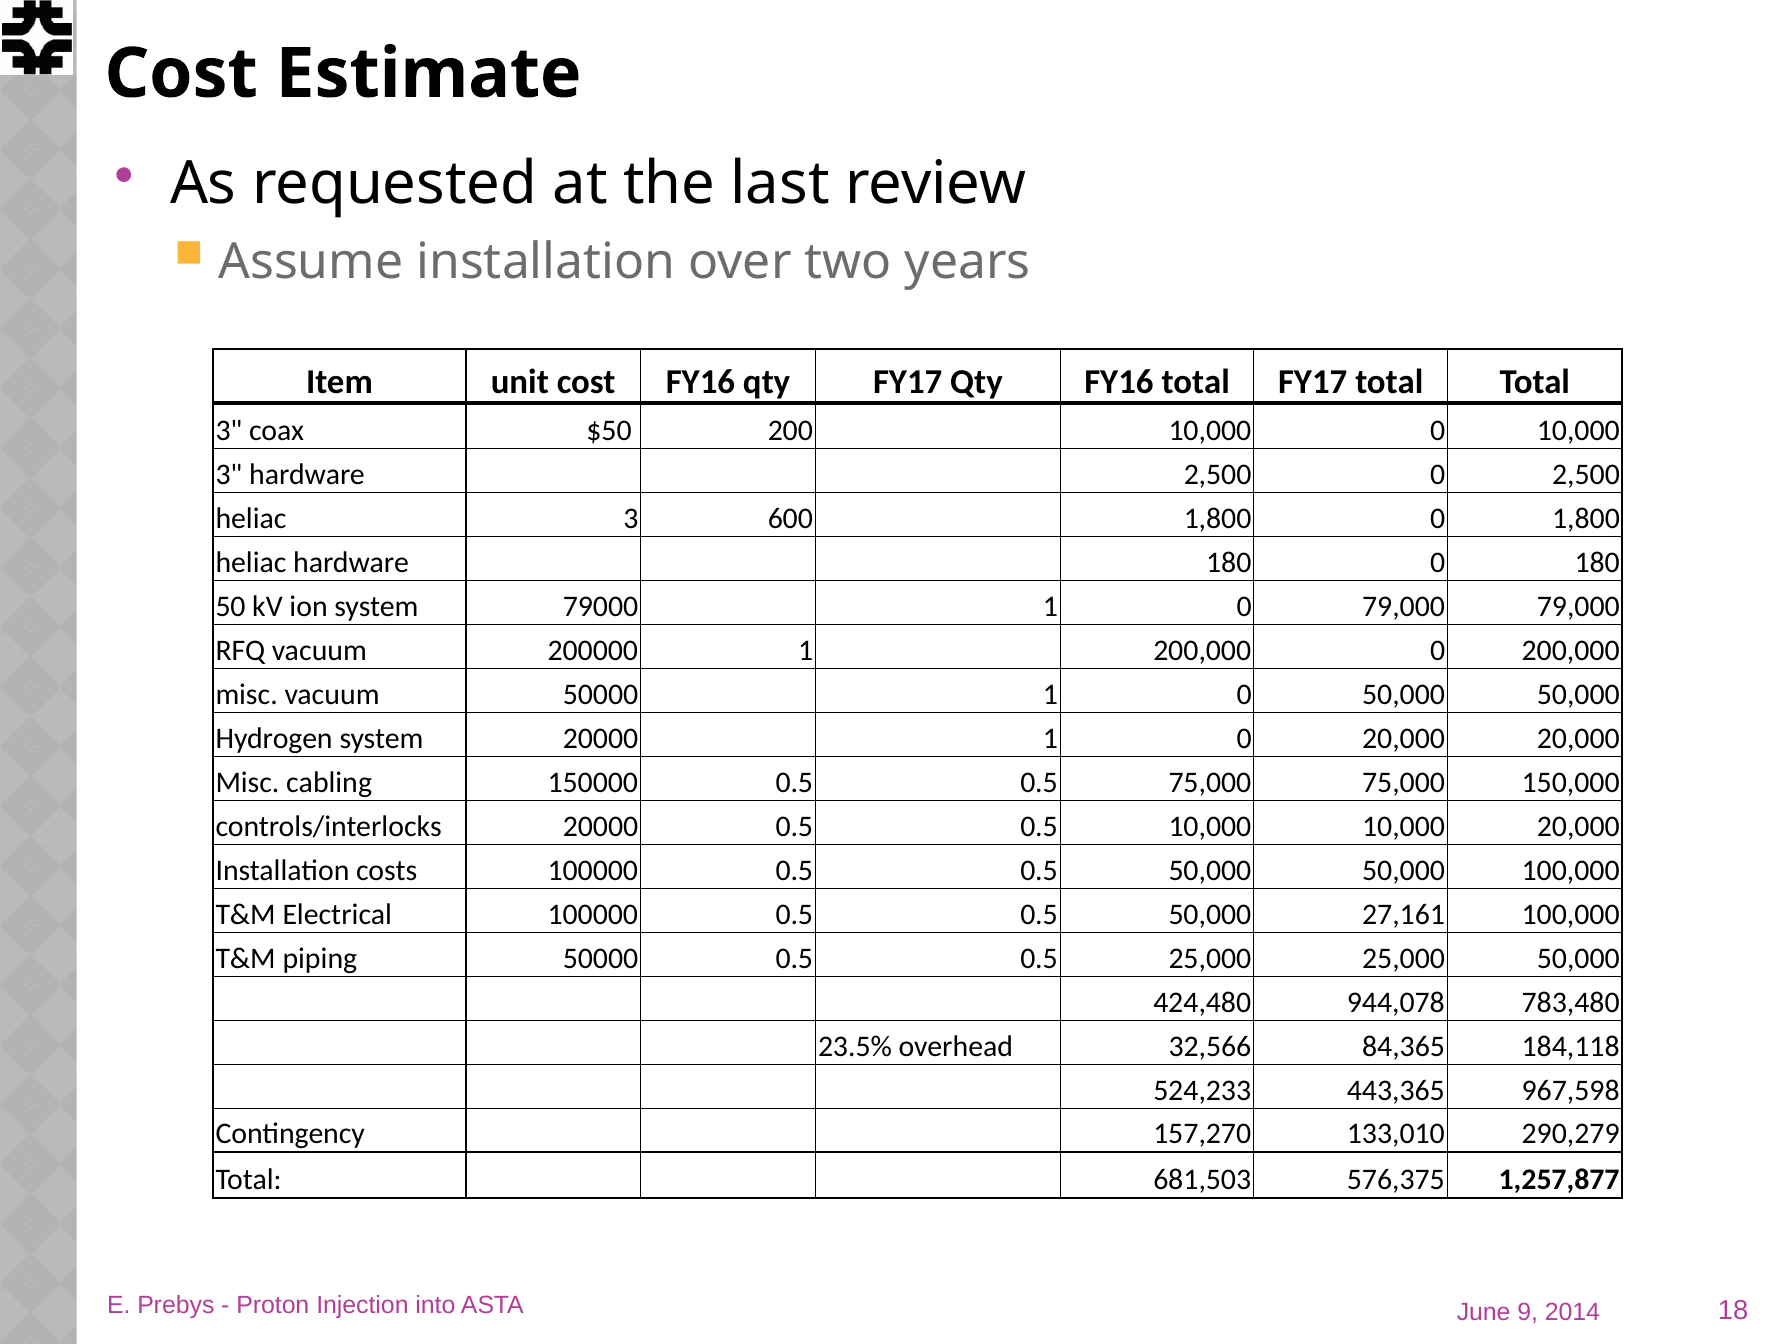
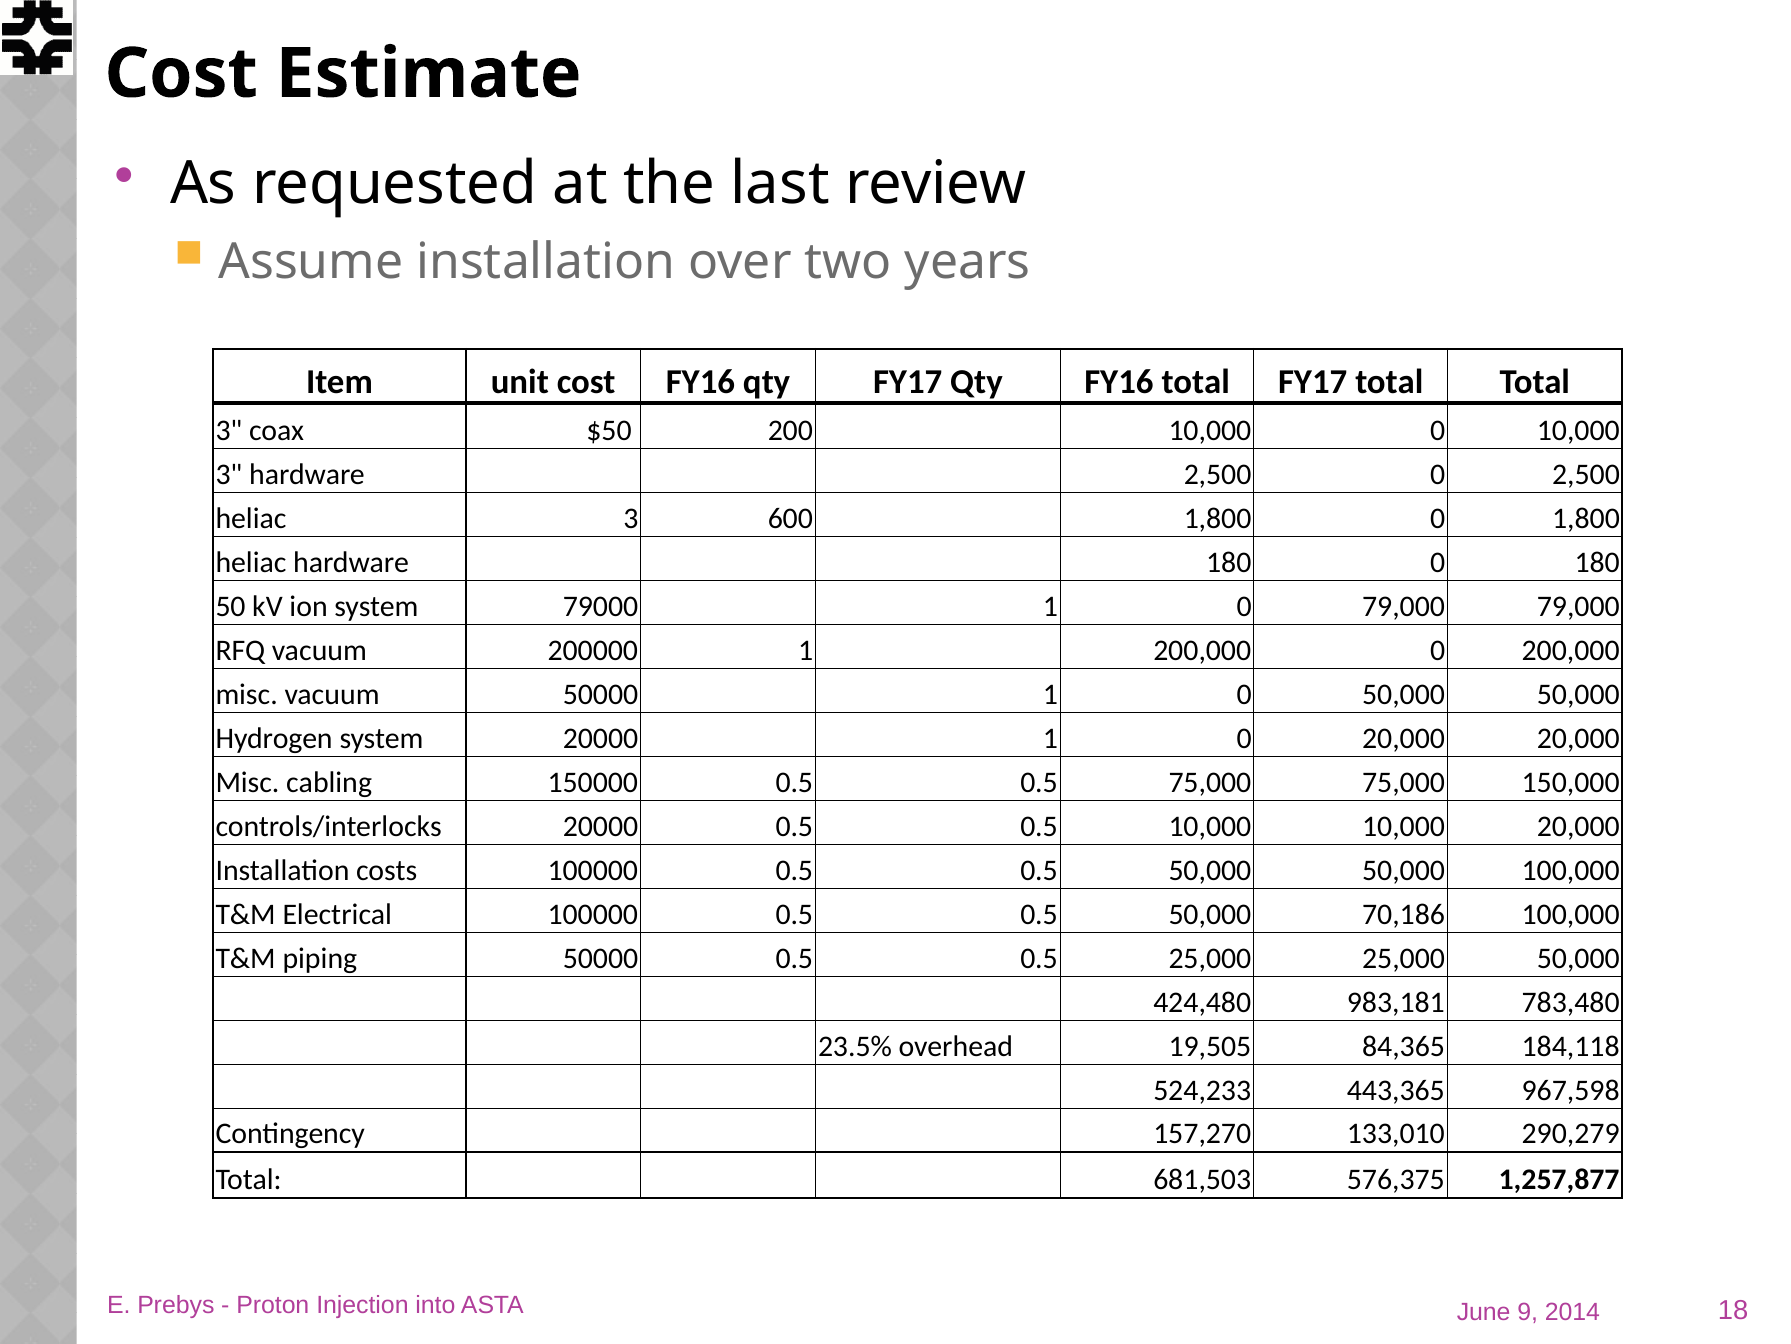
27,161: 27,161 -> 70,186
944,078: 944,078 -> 983,181
32,566: 32,566 -> 19,505
